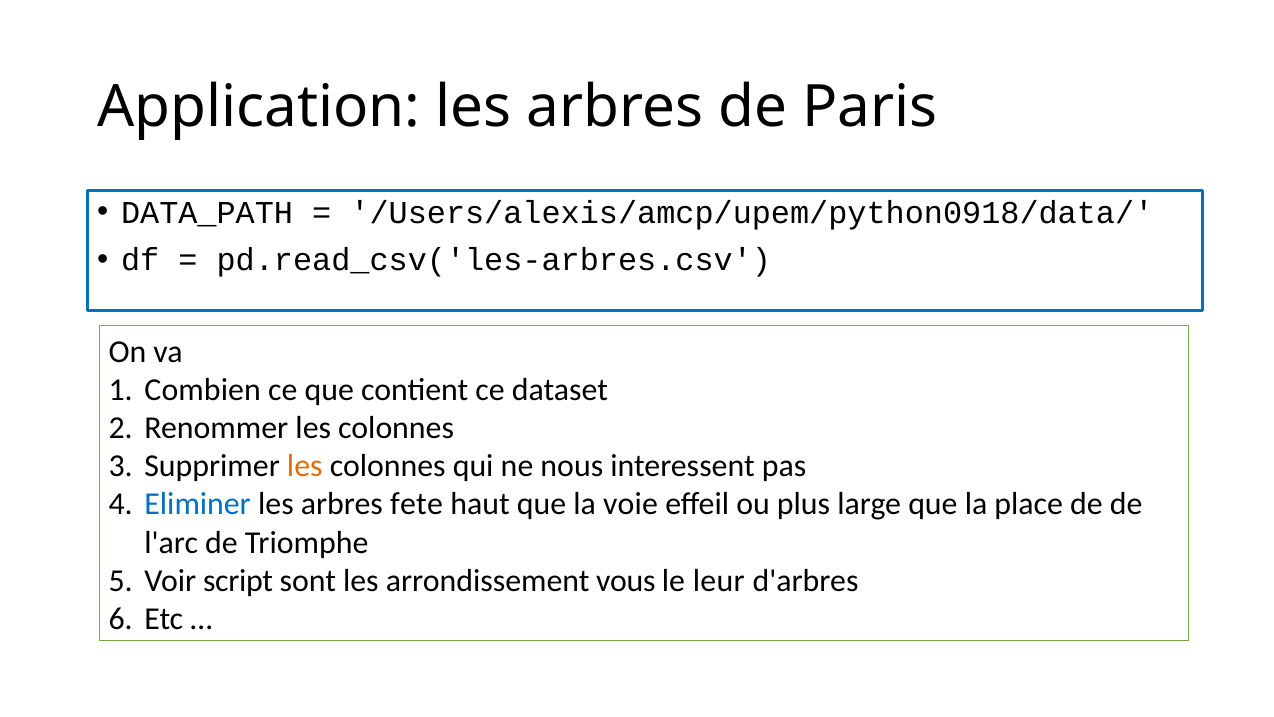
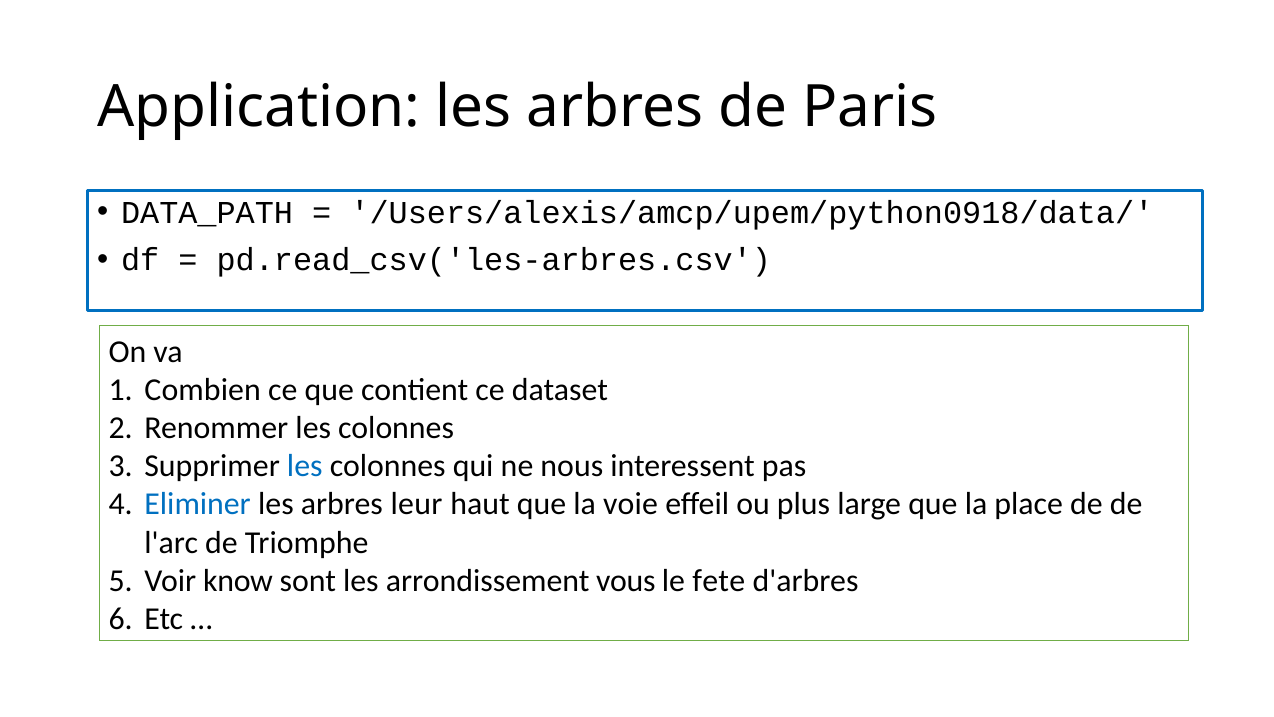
les at (305, 466) colour: orange -> blue
fete: fete -> leur
script: script -> know
leur: leur -> fete
